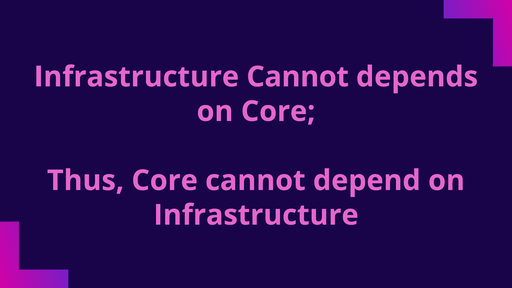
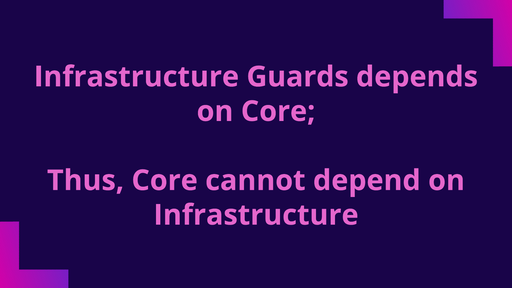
Infrastructure Cannot: Cannot -> Guards
